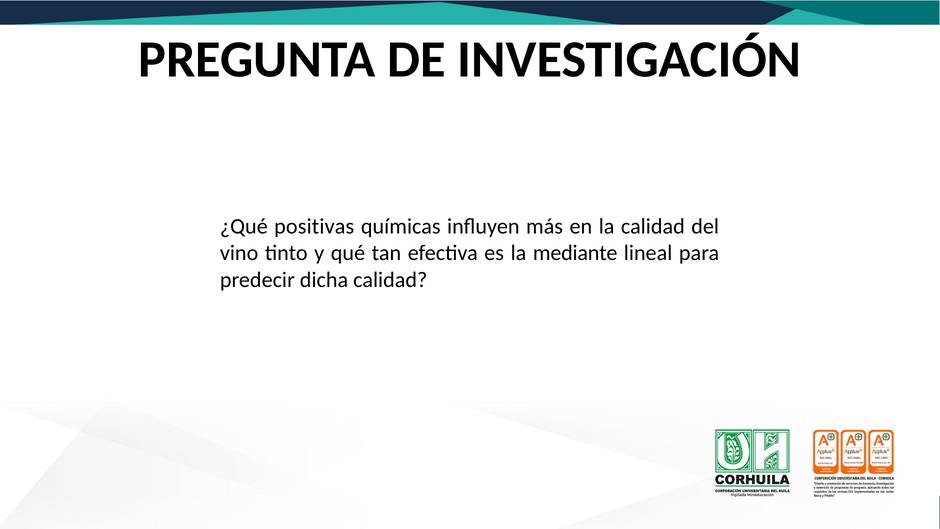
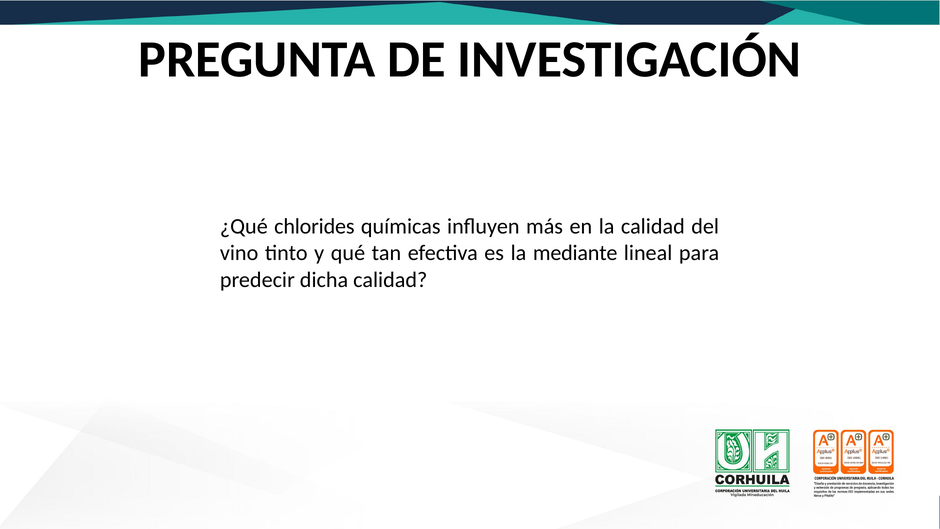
positivas: positivas -> chlorides
